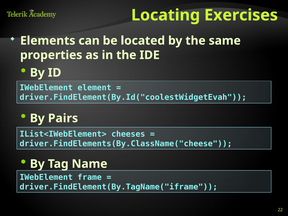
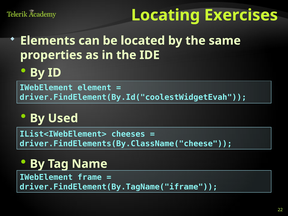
Pairs: Pairs -> Used
